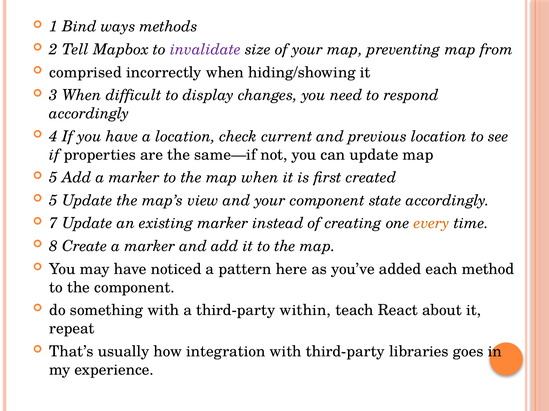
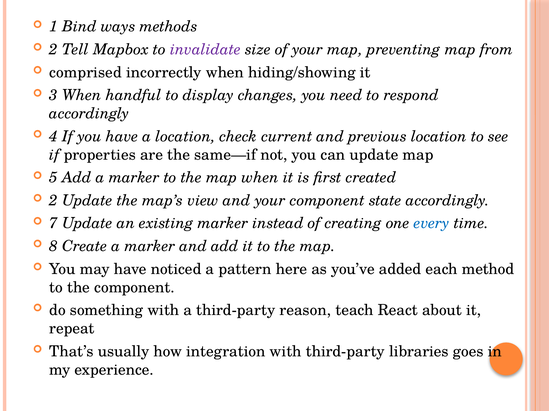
difficult: difficult -> handful
5 at (54, 201): 5 -> 2
every colour: orange -> blue
within: within -> reason
